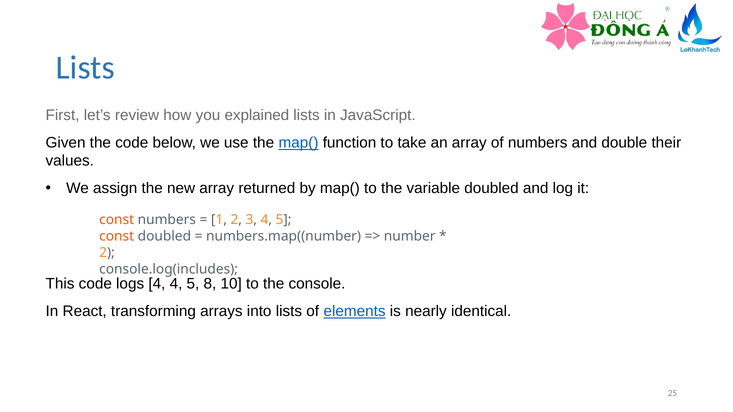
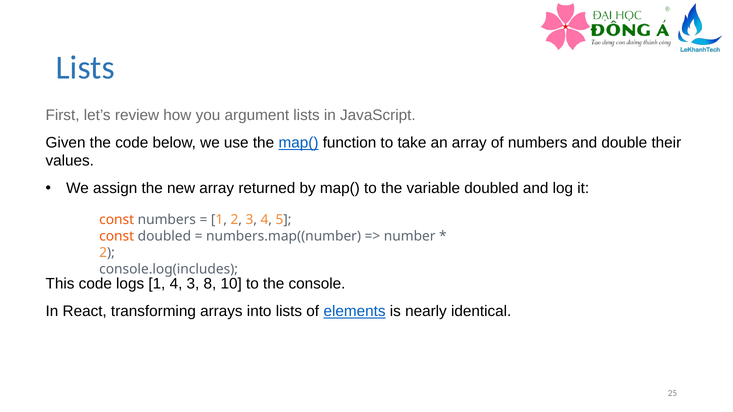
explained: explained -> argument
logs 4: 4 -> 1
5 at (193, 284): 5 -> 3
